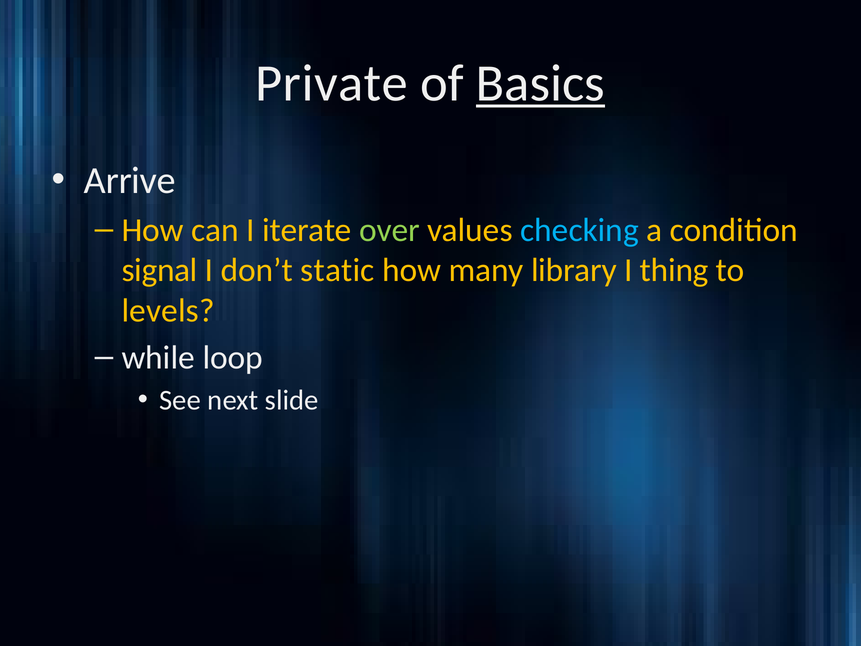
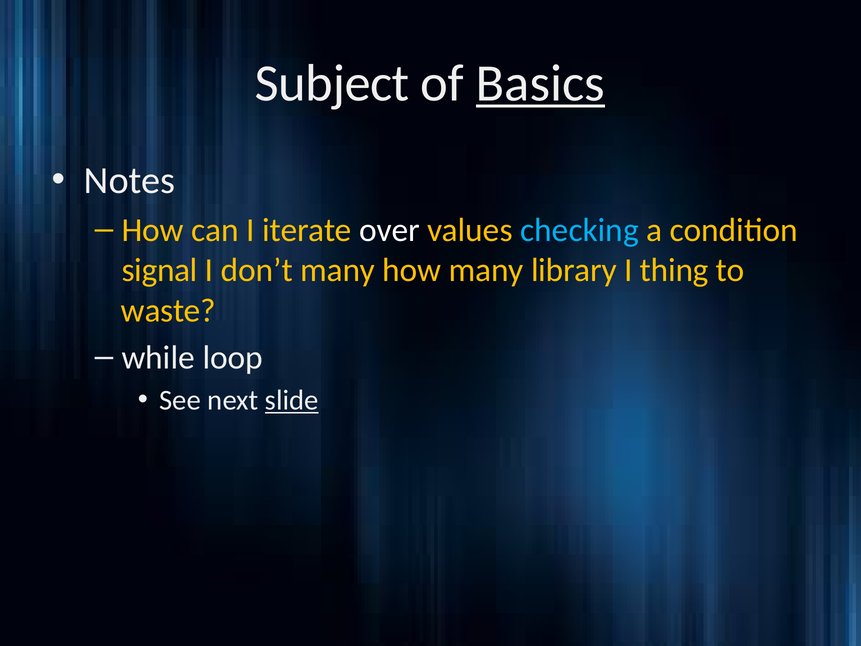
Private: Private -> Subject
Arrive: Arrive -> Notes
over colour: light green -> white
don’t static: static -> many
levels: levels -> waste
slide underline: none -> present
